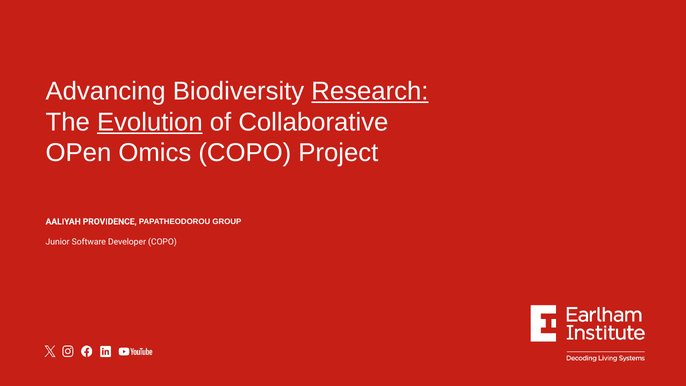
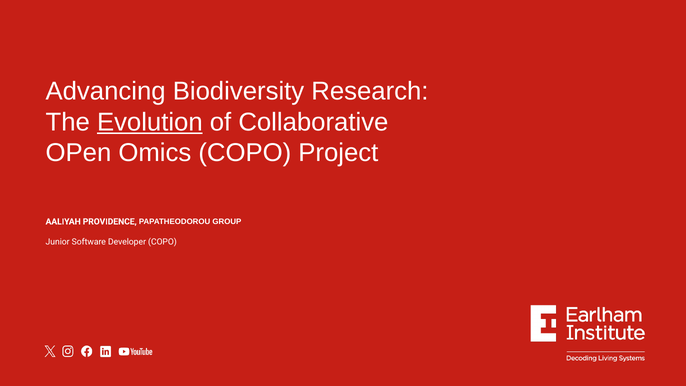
Research underline: present -> none
